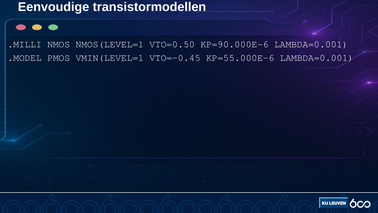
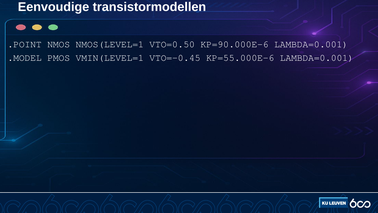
.MILLI: .MILLI -> .POINT
